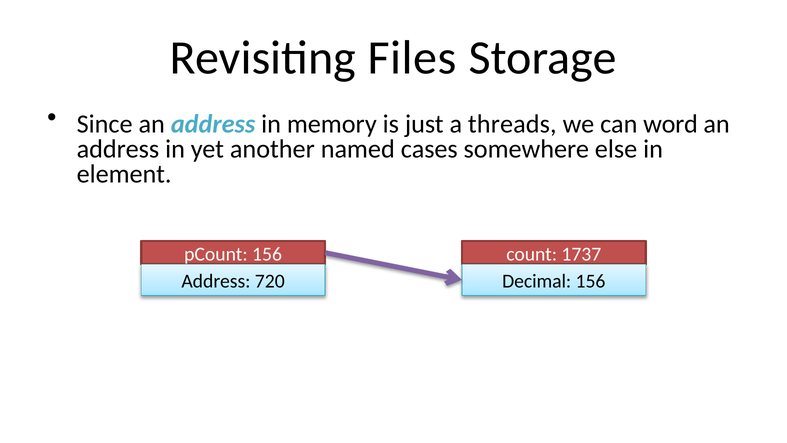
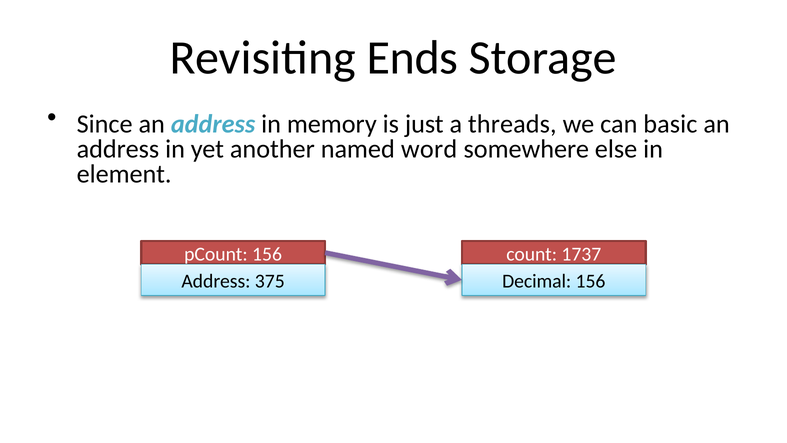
Files: Files -> Ends
word: word -> basic
cases: cases -> word
720: 720 -> 375
